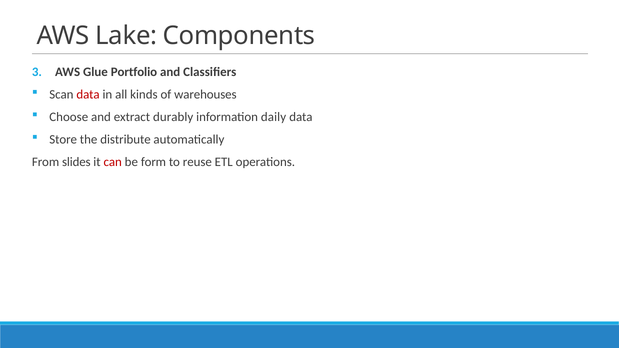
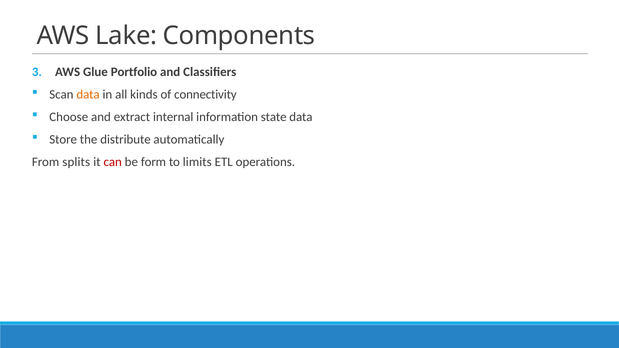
data at (88, 95) colour: red -> orange
warehouses: warehouses -> connectivity
durably: durably -> internal
daily: daily -> state
slides: slides -> splits
reuse: reuse -> limits
